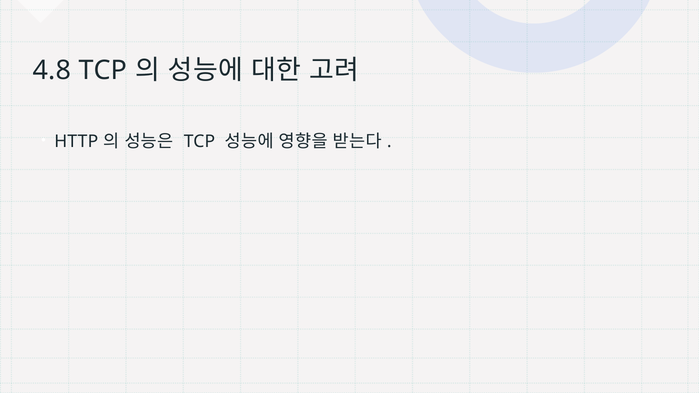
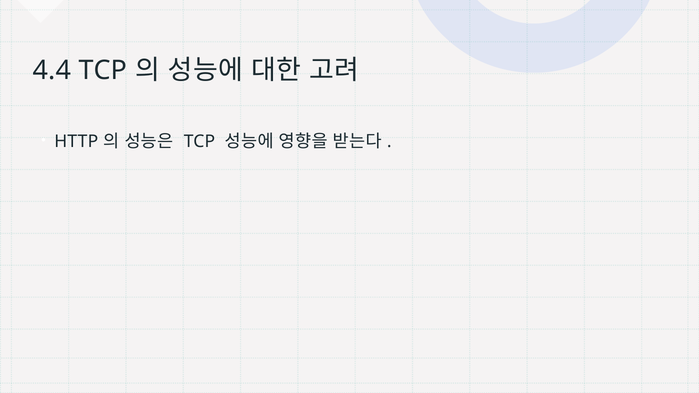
4.8: 4.8 -> 4.4
